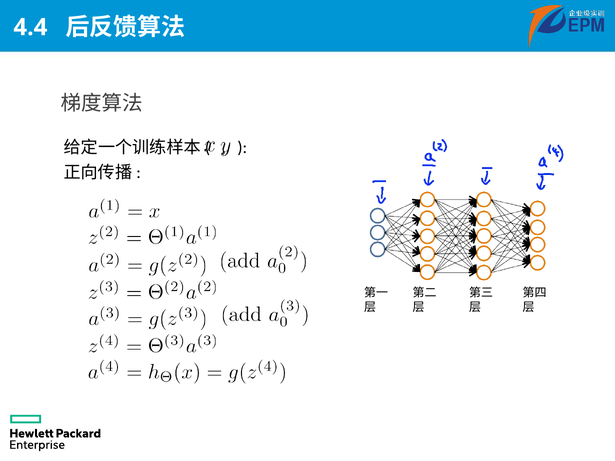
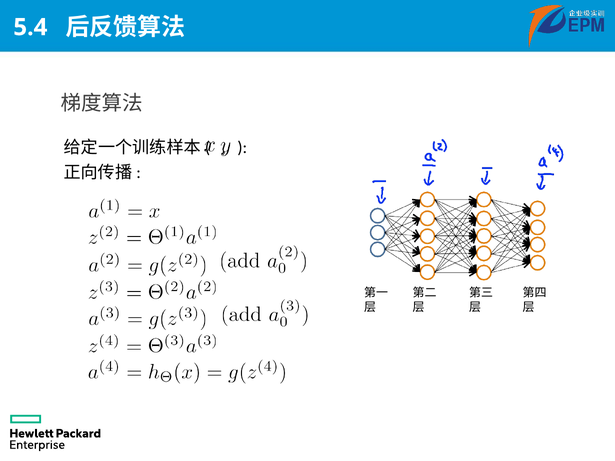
4.4: 4.4 -> 5.4
